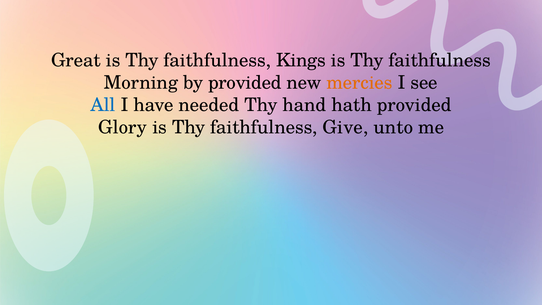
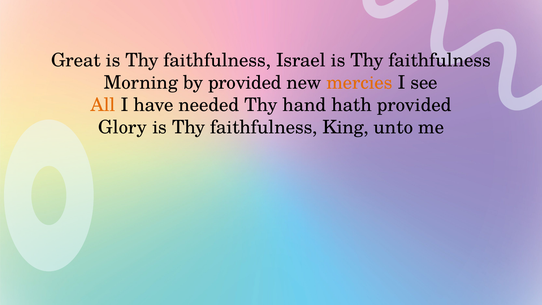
Kings: Kings -> Israel
All colour: blue -> orange
Give: Give -> King
